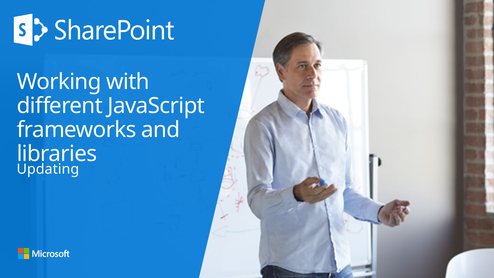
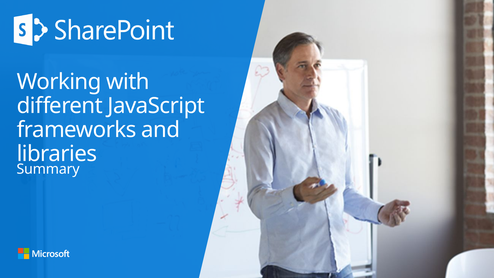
Updating: Updating -> Summary
